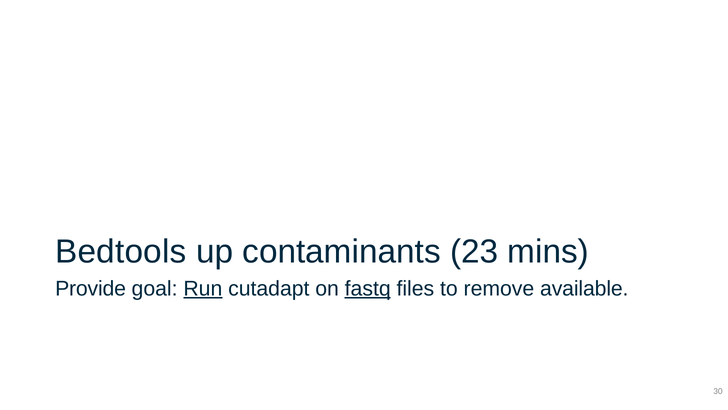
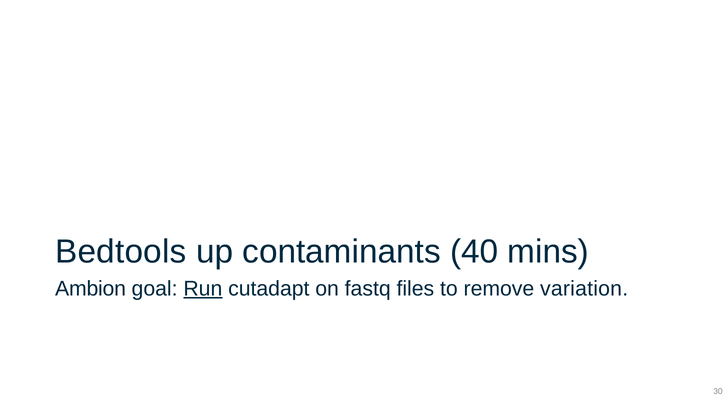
23: 23 -> 40
Provide: Provide -> Ambion
fastq underline: present -> none
available: available -> variation
